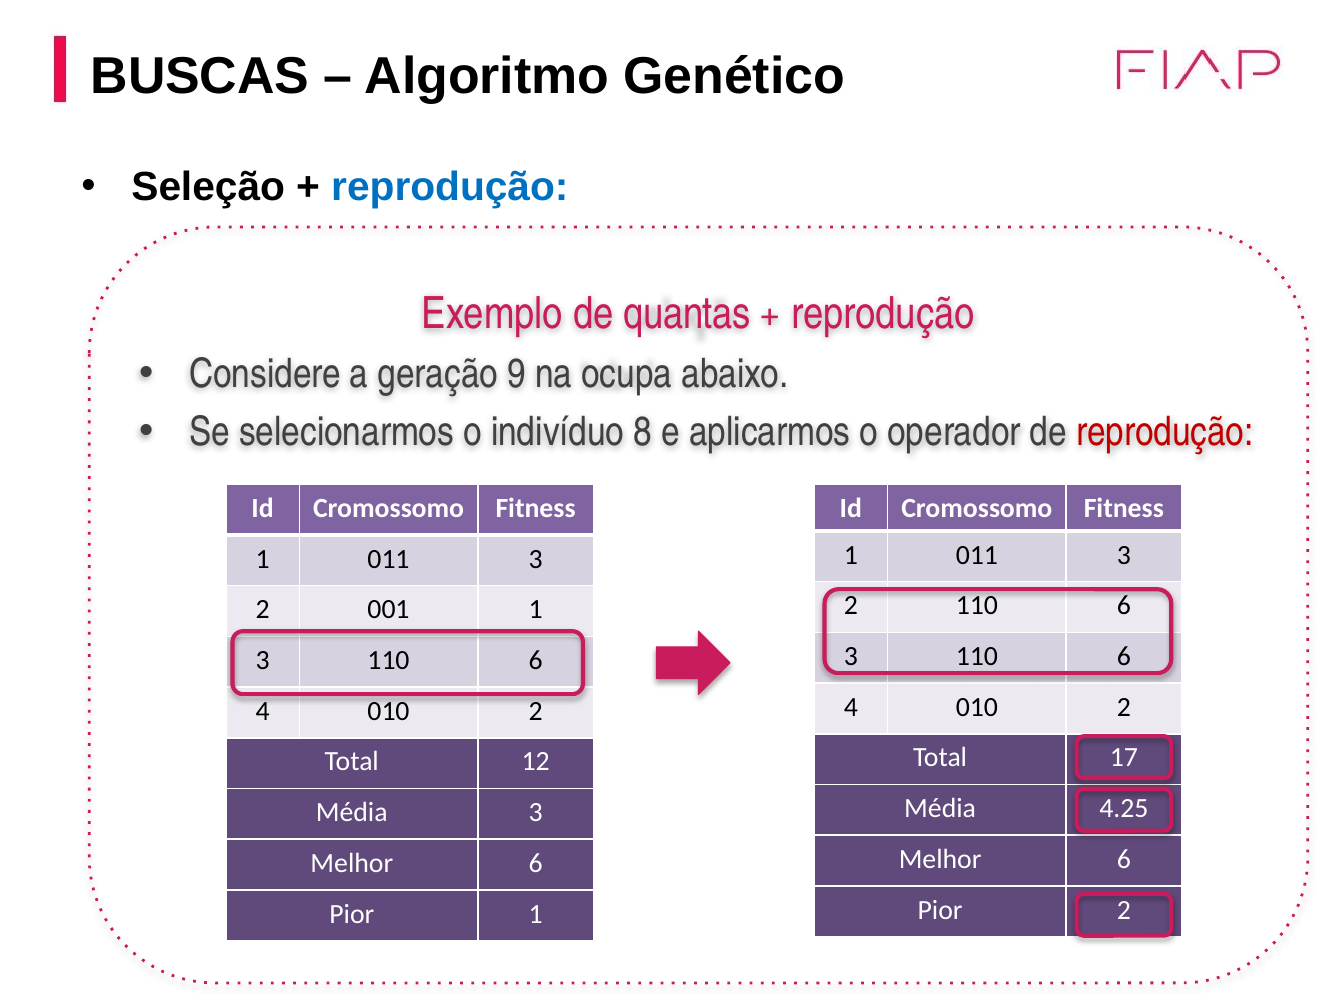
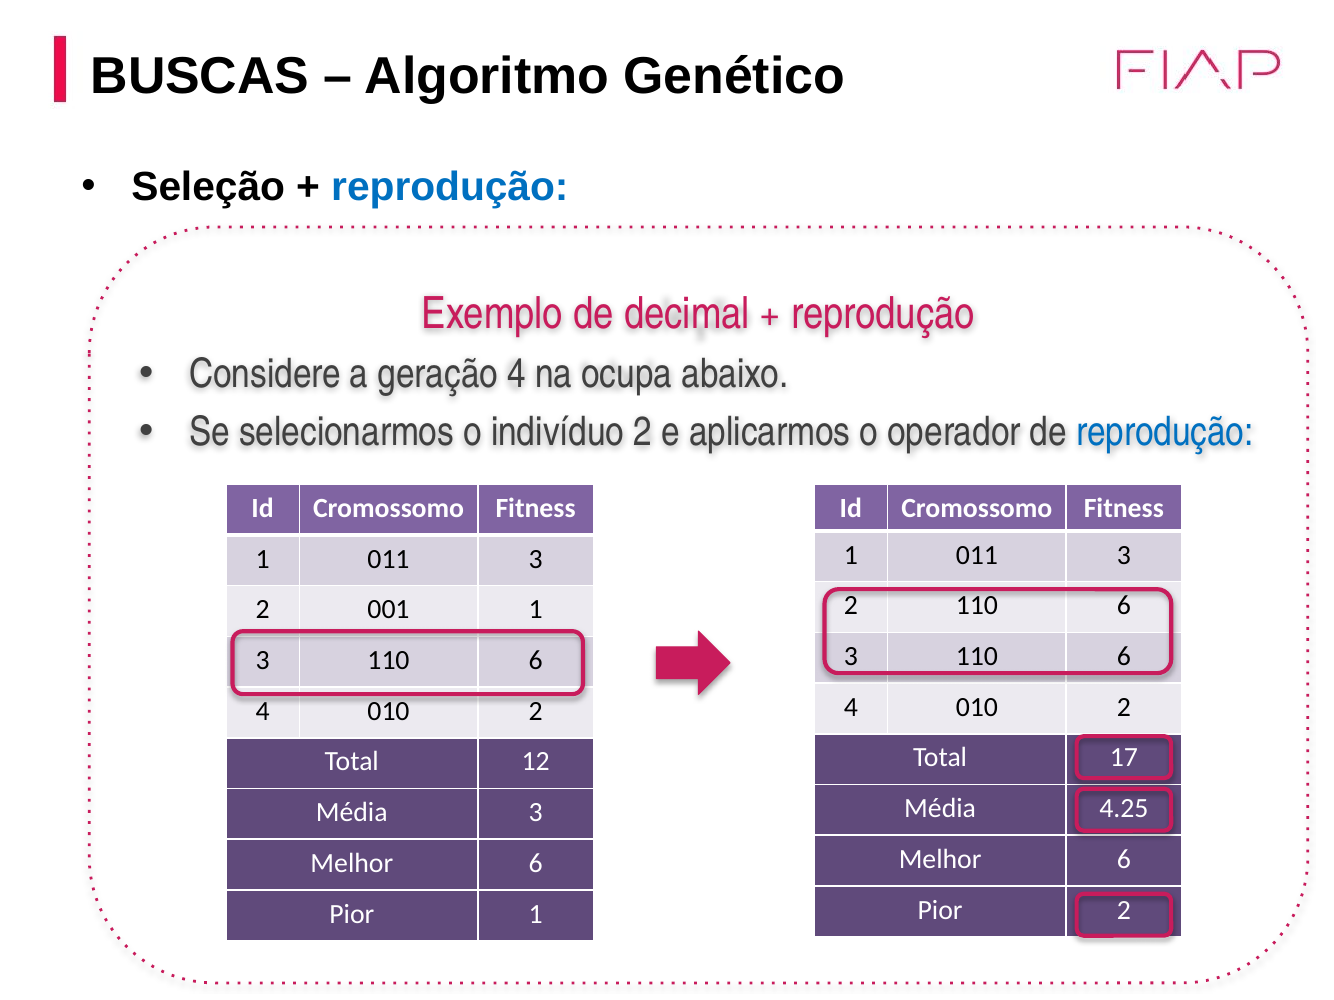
quantas: quantas -> decimal
geração 9: 9 -> 4
indivíduo 8: 8 -> 2
reprodução at (1165, 433) colour: red -> blue
